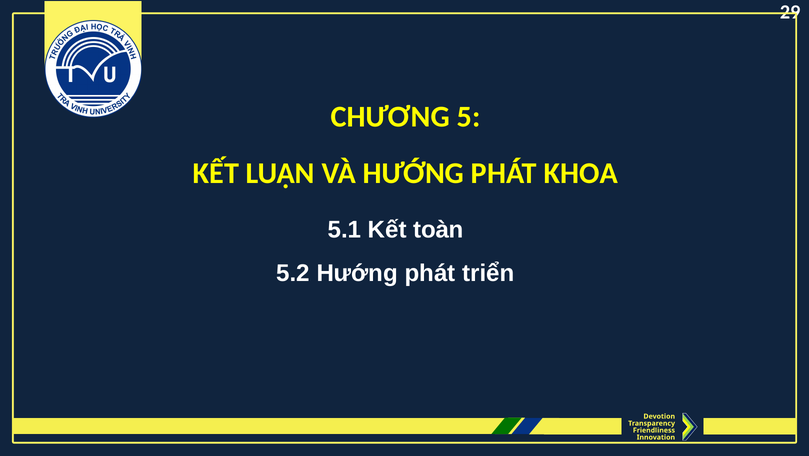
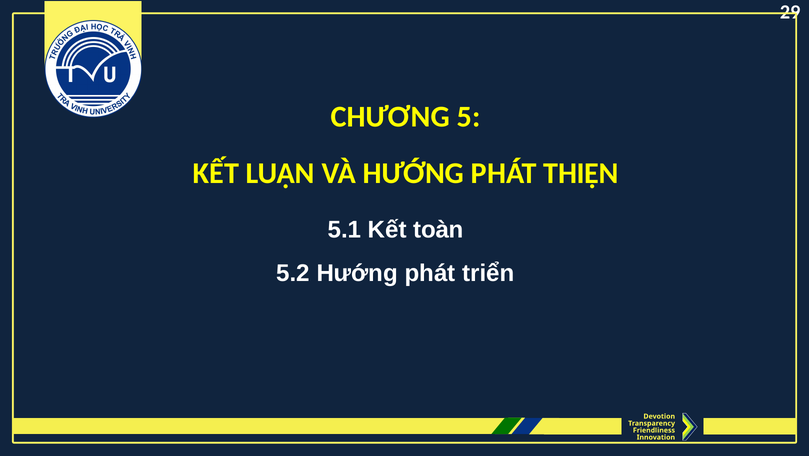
KHOA: KHOA -> THIỆN
